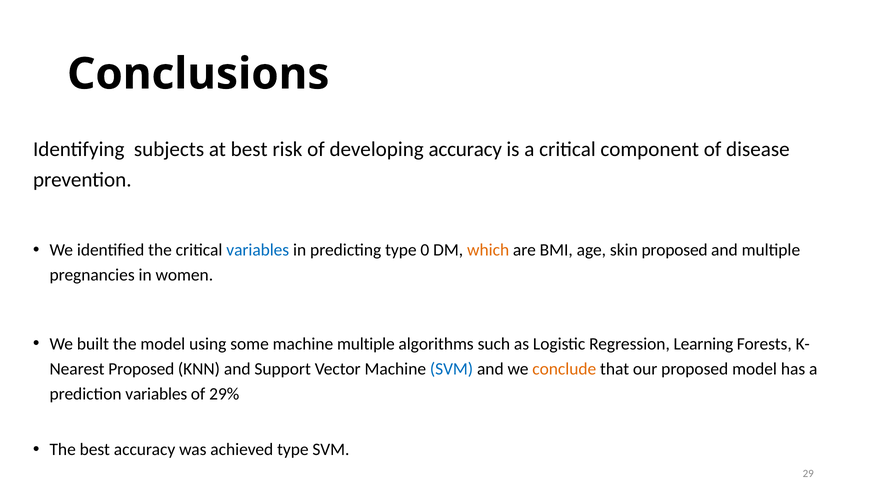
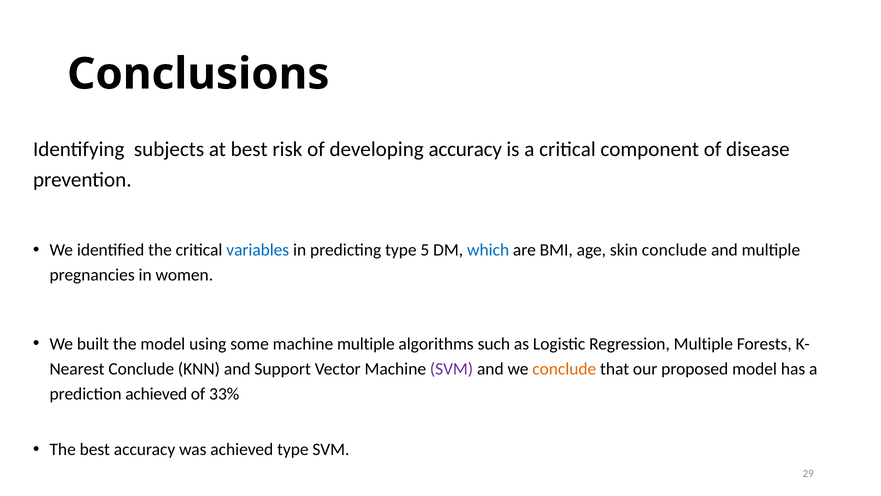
0: 0 -> 5
which colour: orange -> blue
skin proposed: proposed -> conclude
Regression Learning: Learning -> Multiple
Proposed at (141, 369): Proposed -> Conclude
SVM at (452, 369) colour: blue -> purple
prediction variables: variables -> achieved
29%: 29% -> 33%
